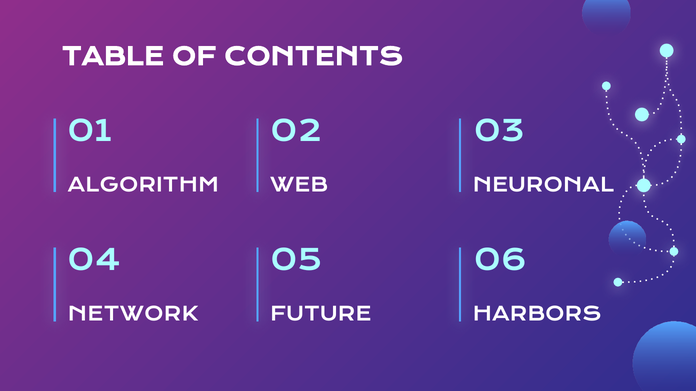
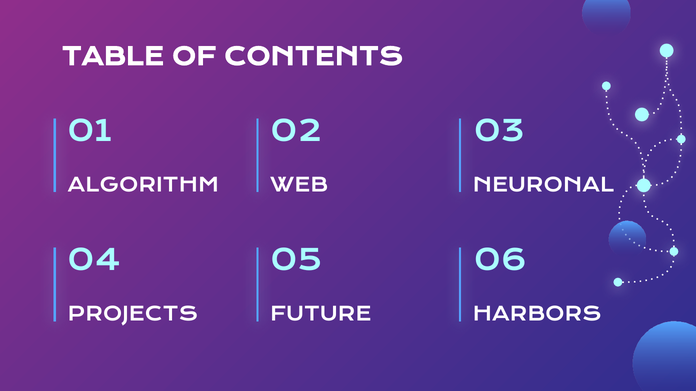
NETWORK: NETWORK -> PROJECTS
